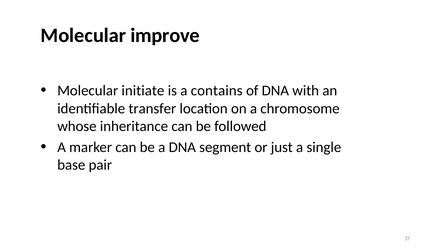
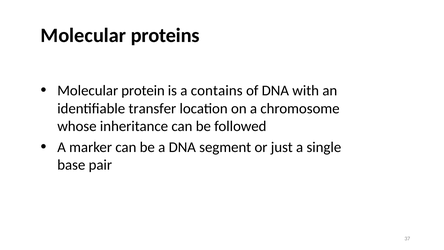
improve: improve -> proteins
initiate: initiate -> protein
